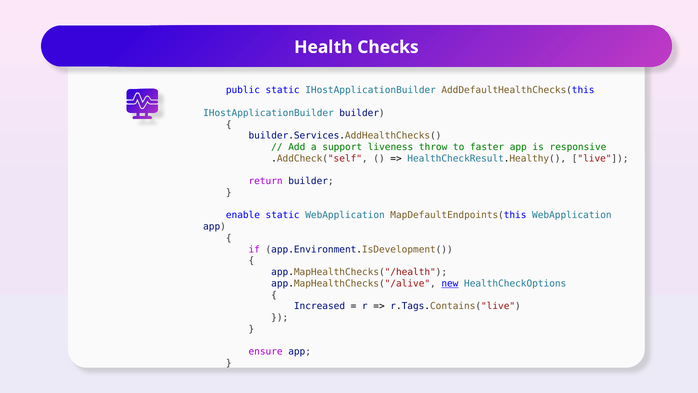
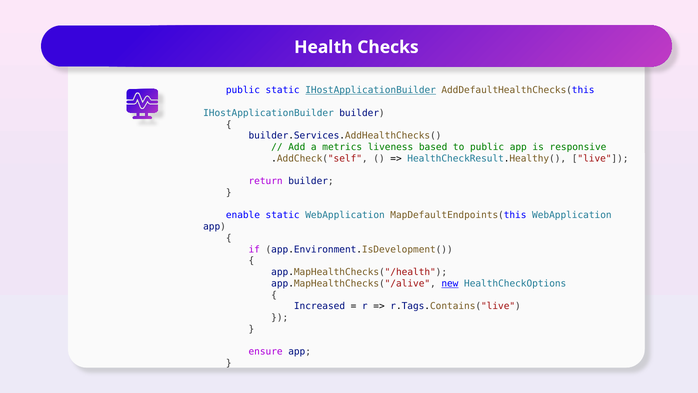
IHostApplicationBuilder at (371, 90) underline: none -> present
support: support -> metrics
throw: throw -> based
to faster: faster -> public
